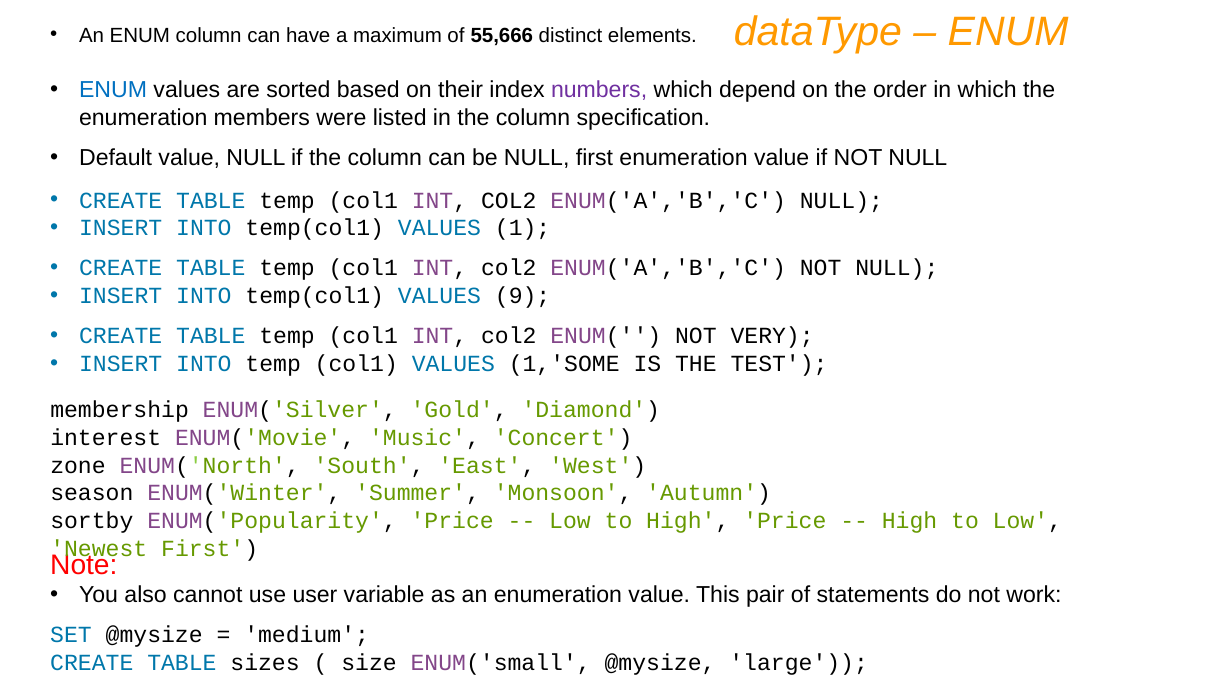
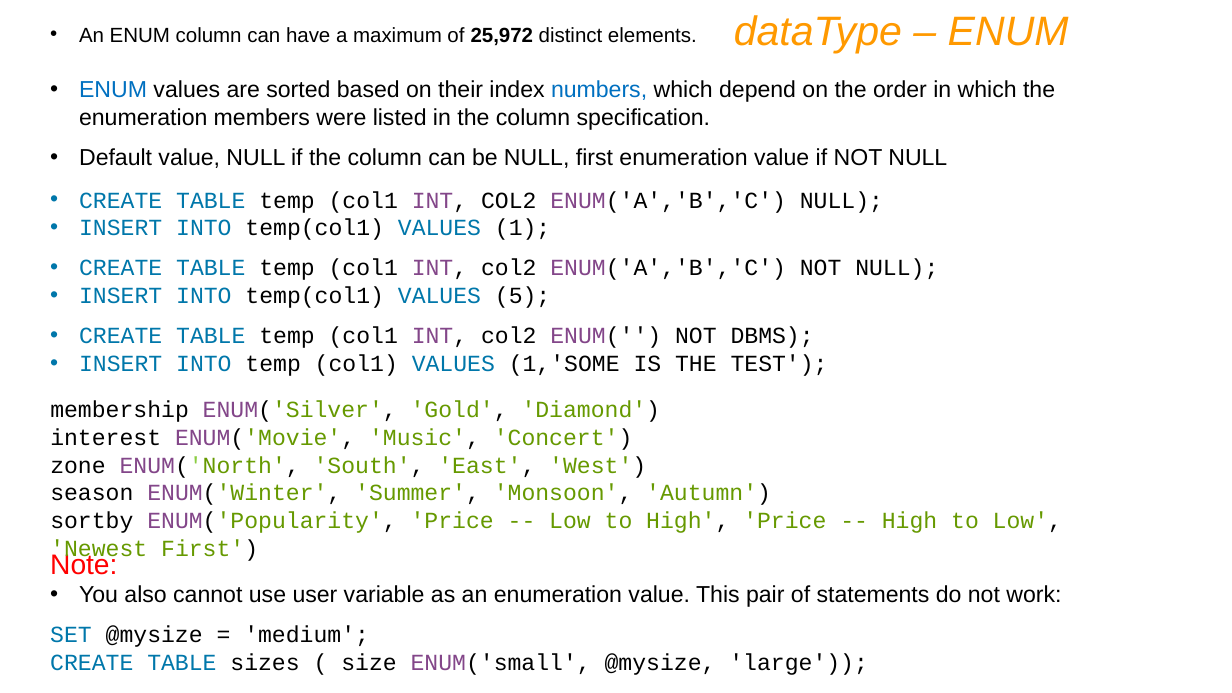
55,666: 55,666 -> 25,972
numbers colour: purple -> blue
9: 9 -> 5
VERY: VERY -> DBMS
